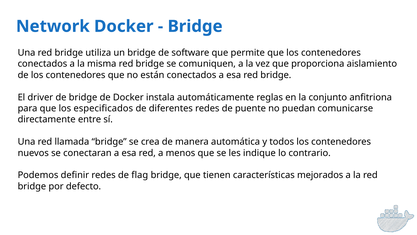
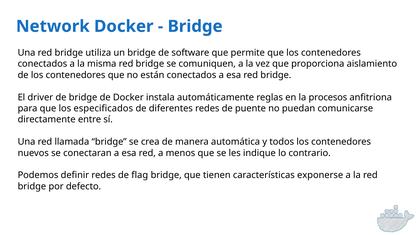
conjunto: conjunto -> procesos
mejorados: mejorados -> exponerse
